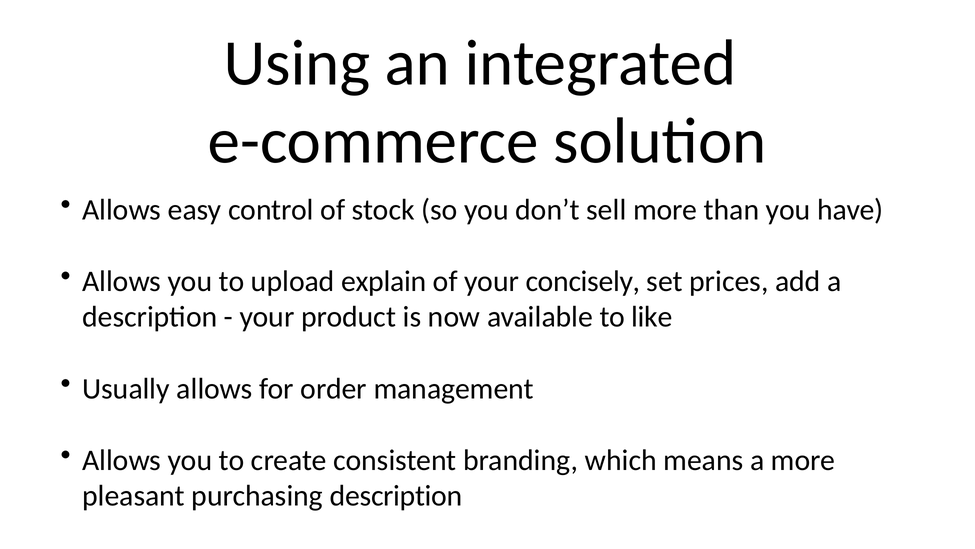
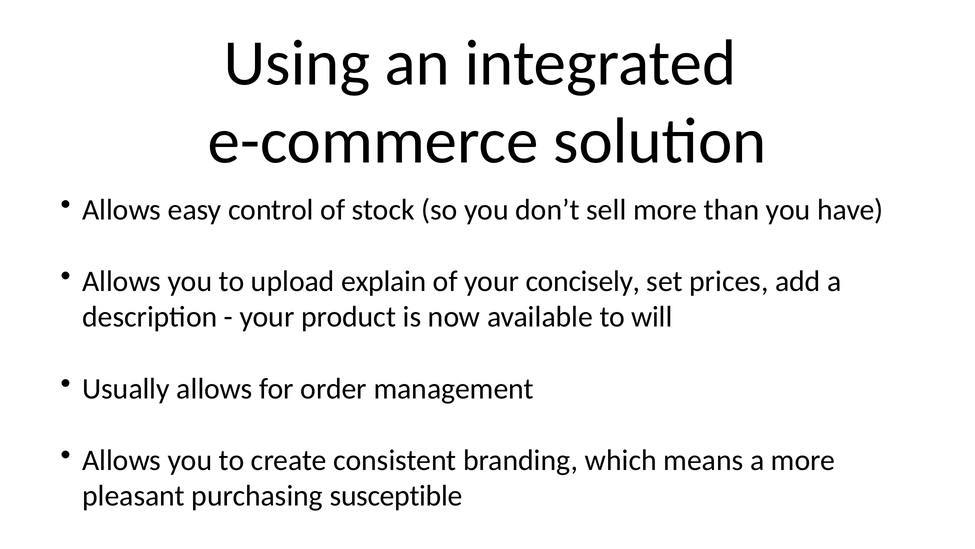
like: like -> will
purchasing description: description -> susceptible
